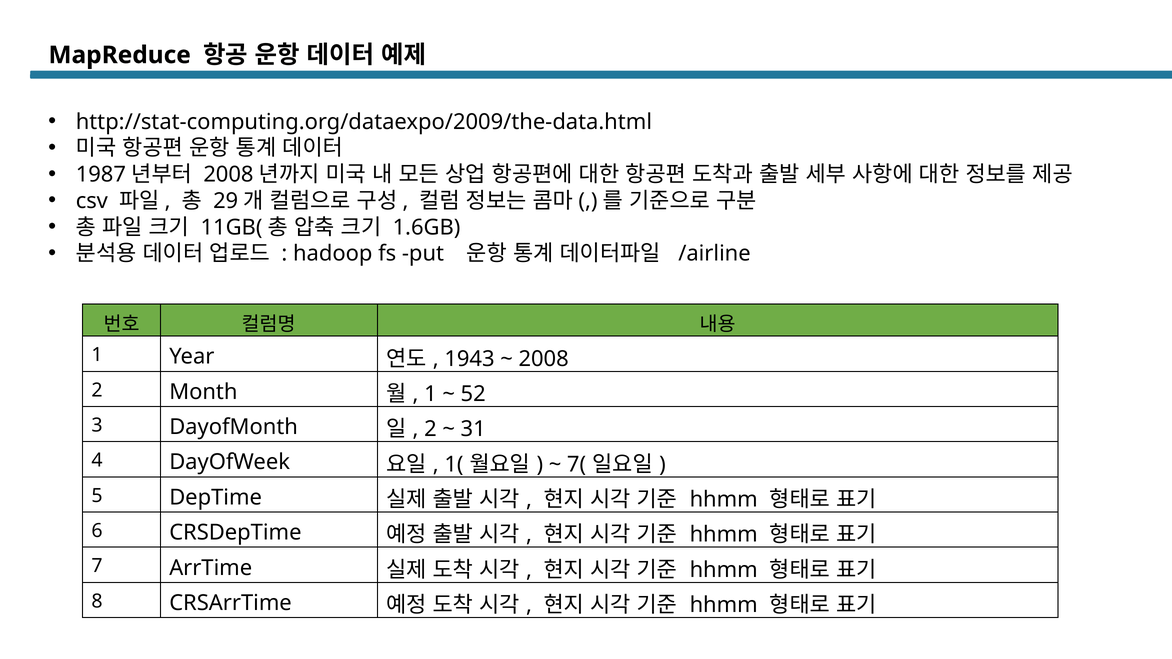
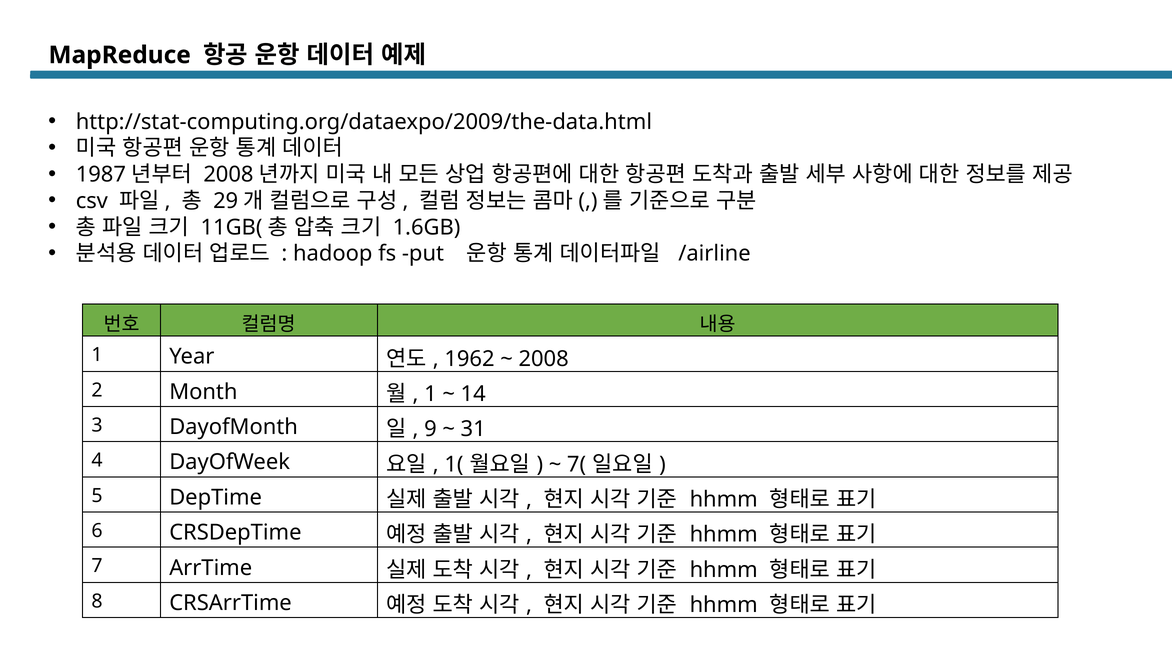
1943: 1943 -> 1962
52: 52 -> 14
2 at (430, 429): 2 -> 9
